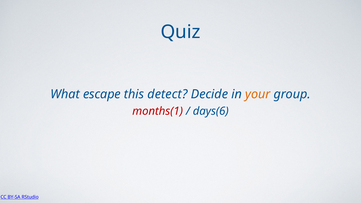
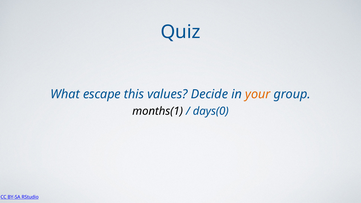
detect: detect -> values
months(1 colour: red -> black
days(6: days(6 -> days(0
